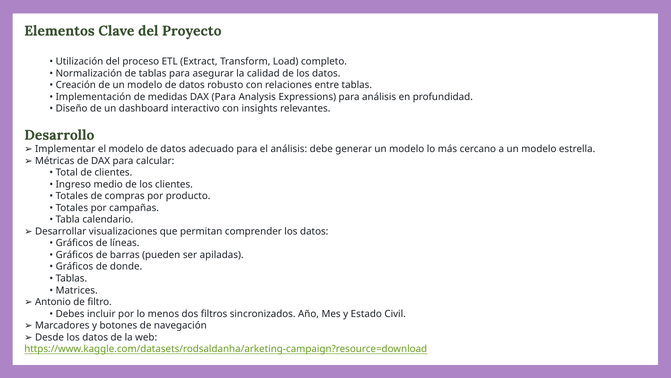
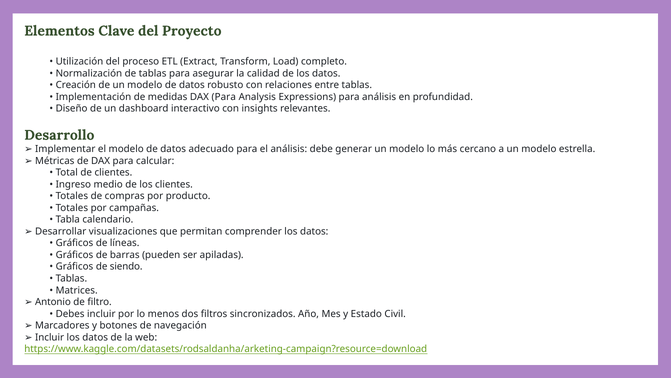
donde: donde -> siendo
Desde at (50, 337): Desde -> Incluir
